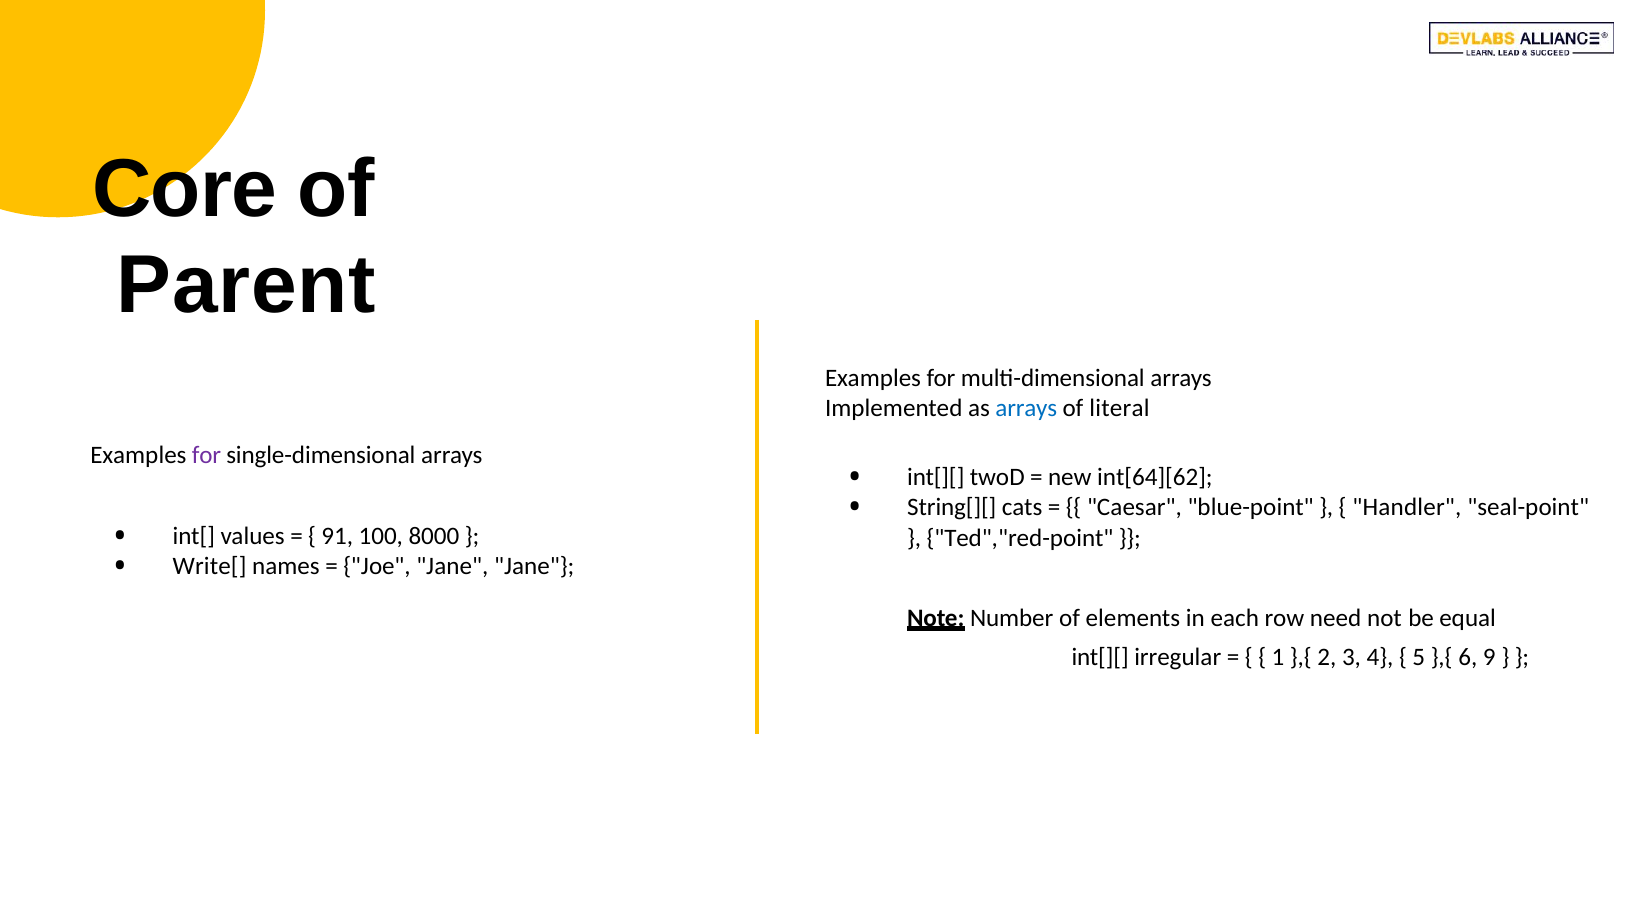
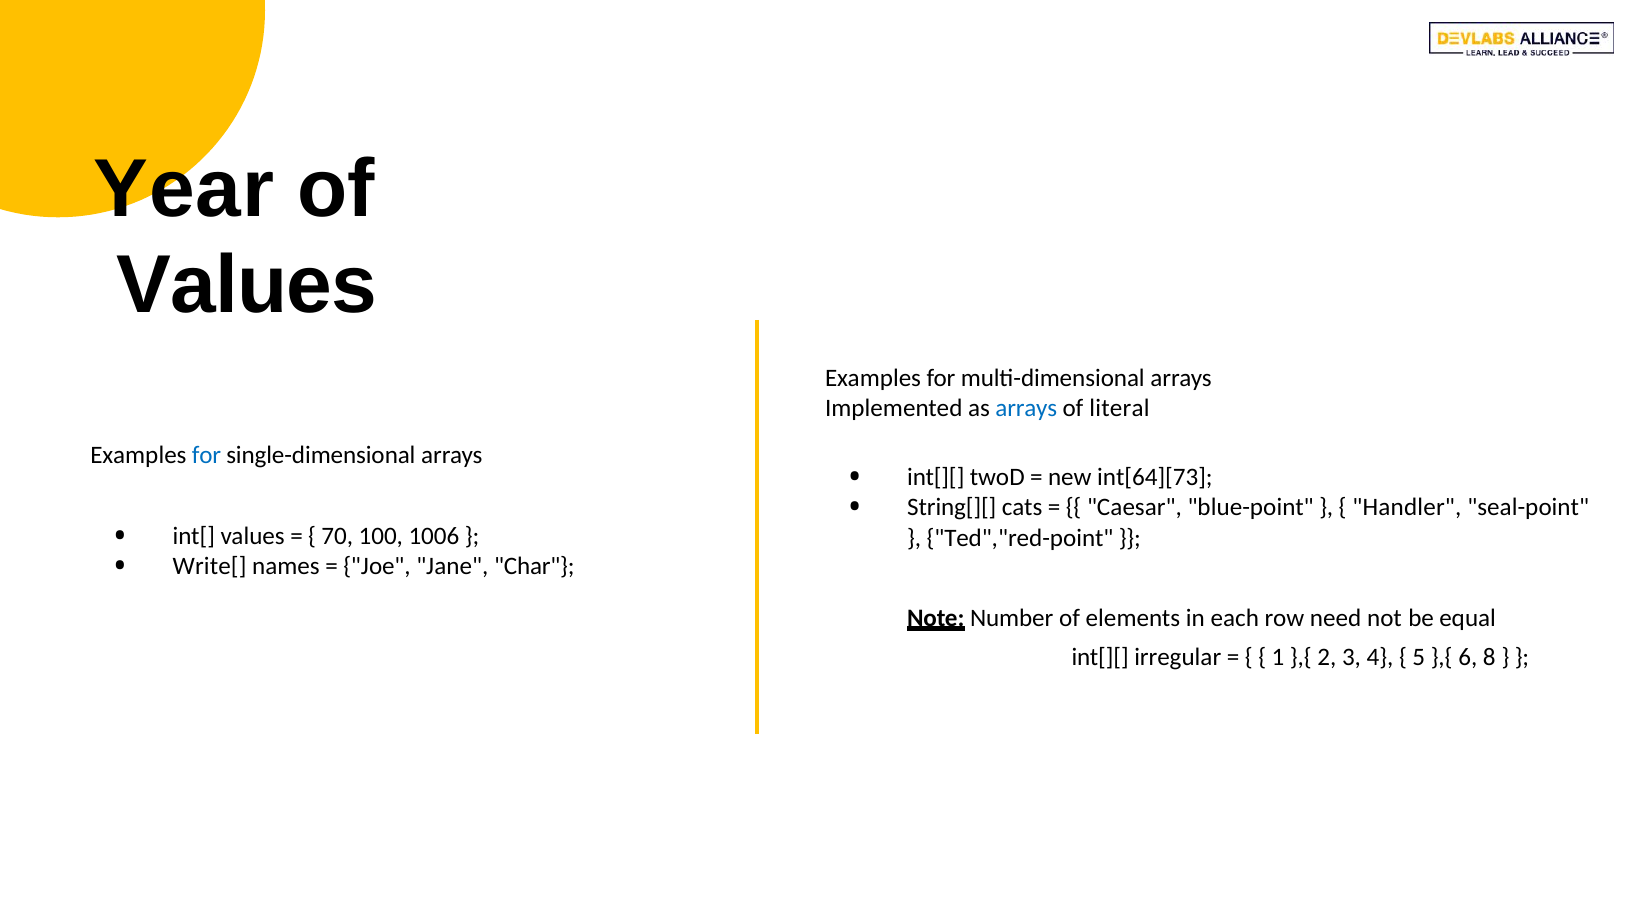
Core: Core -> Year
Parent at (246, 285): Parent -> Values
for at (207, 456) colour: purple -> blue
int[64][62: int[64][62 -> int[64][73
91: 91 -> 70
8000: 8000 -> 1006
Jane Jane: Jane -> Char
9: 9 -> 8
